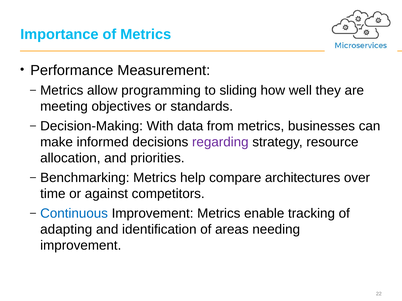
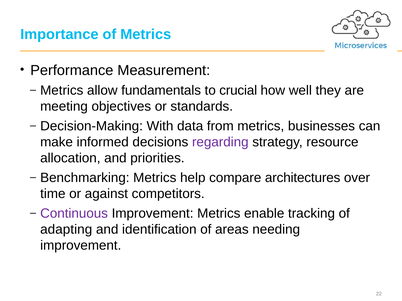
programming: programming -> fundamentals
sliding: sliding -> crucial
Continuous colour: blue -> purple
